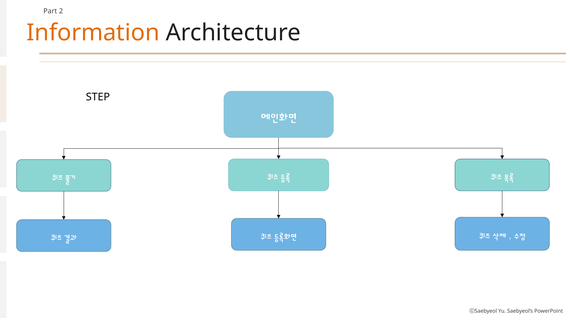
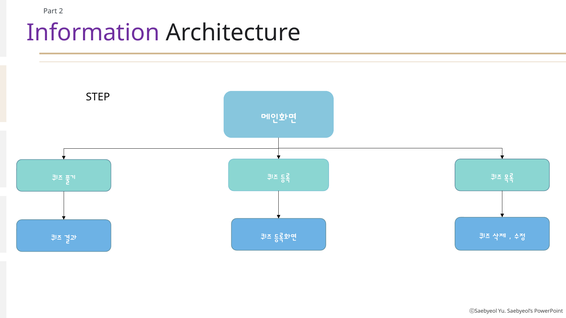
Information colour: orange -> purple
